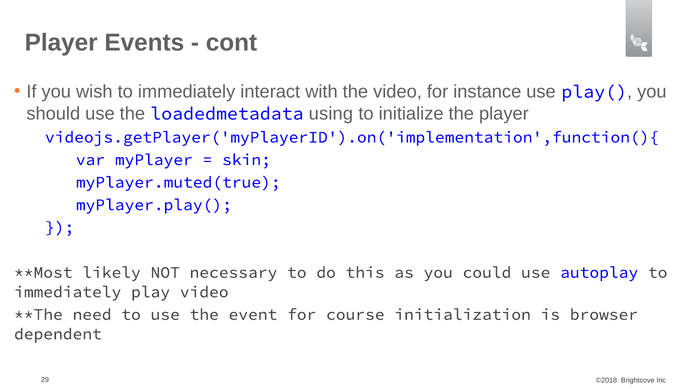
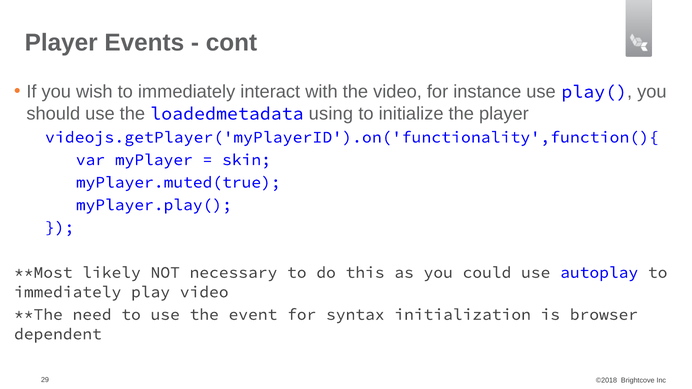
videojs.getPlayer('myPlayerID').on('implementation',function(){: videojs.getPlayer('myPlayerID').on('implementation',function(){ -> videojs.getPlayer('myPlayerID').on('functionality',function(){
course: course -> syntax
